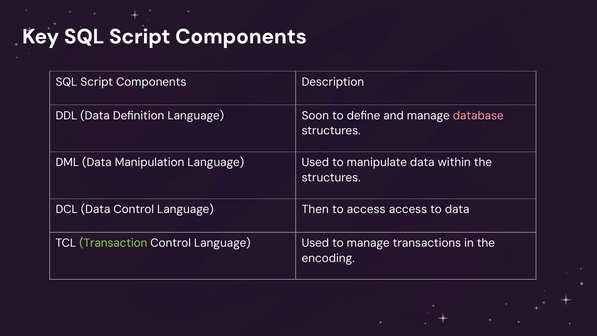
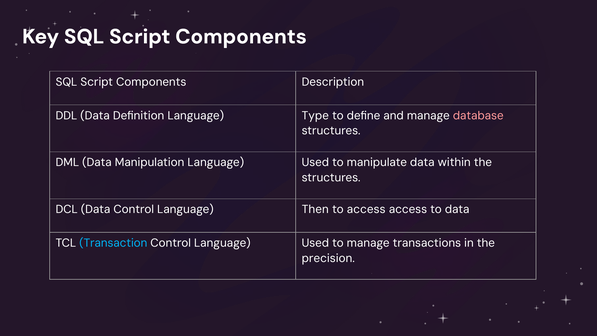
Soon: Soon -> Type
Transaction colour: light green -> light blue
encoding: encoding -> precision
